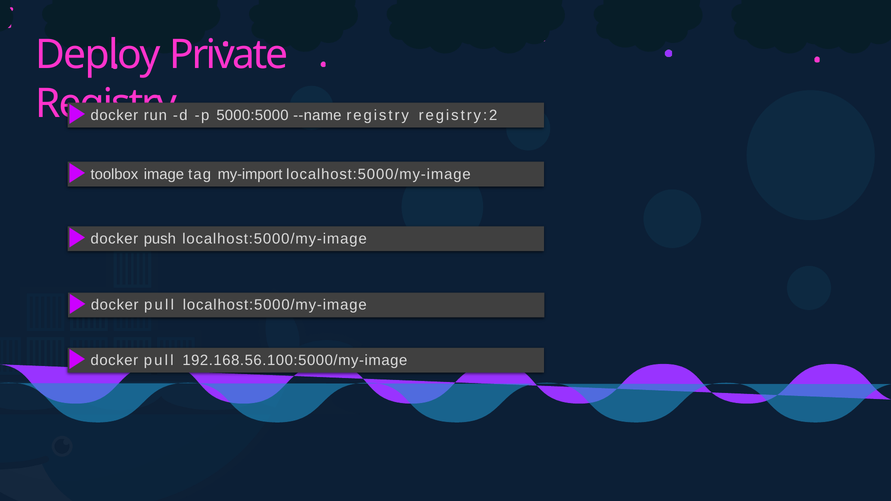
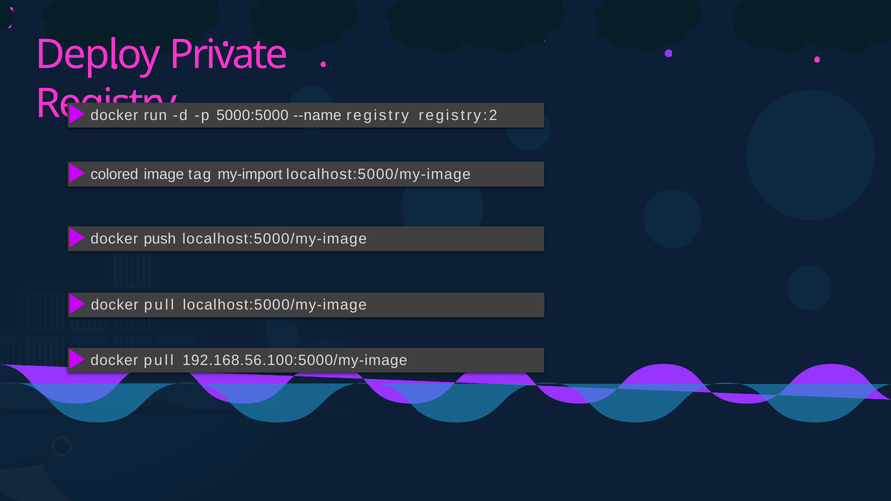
toolbox: toolbox -> colored
